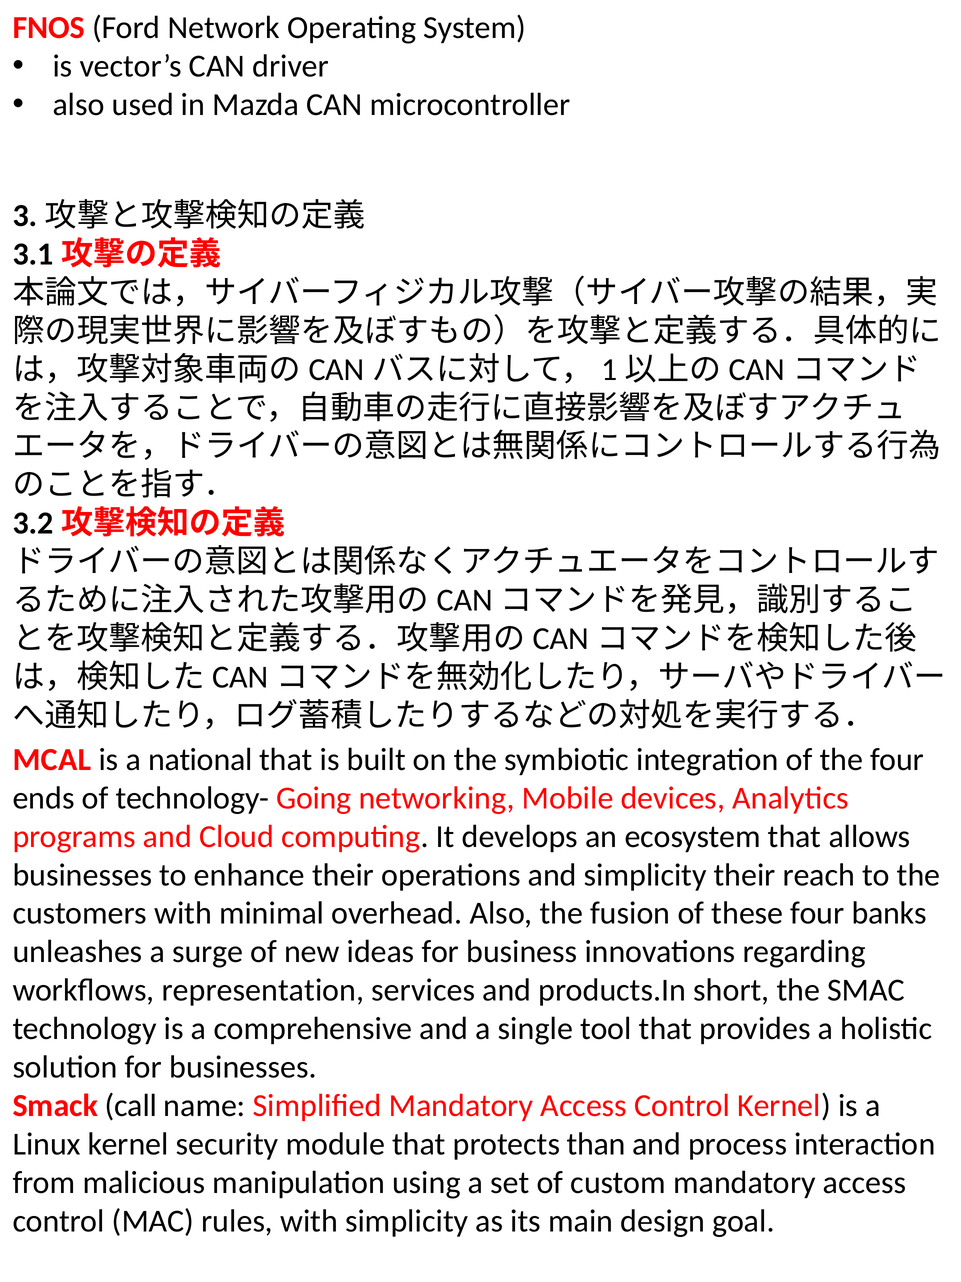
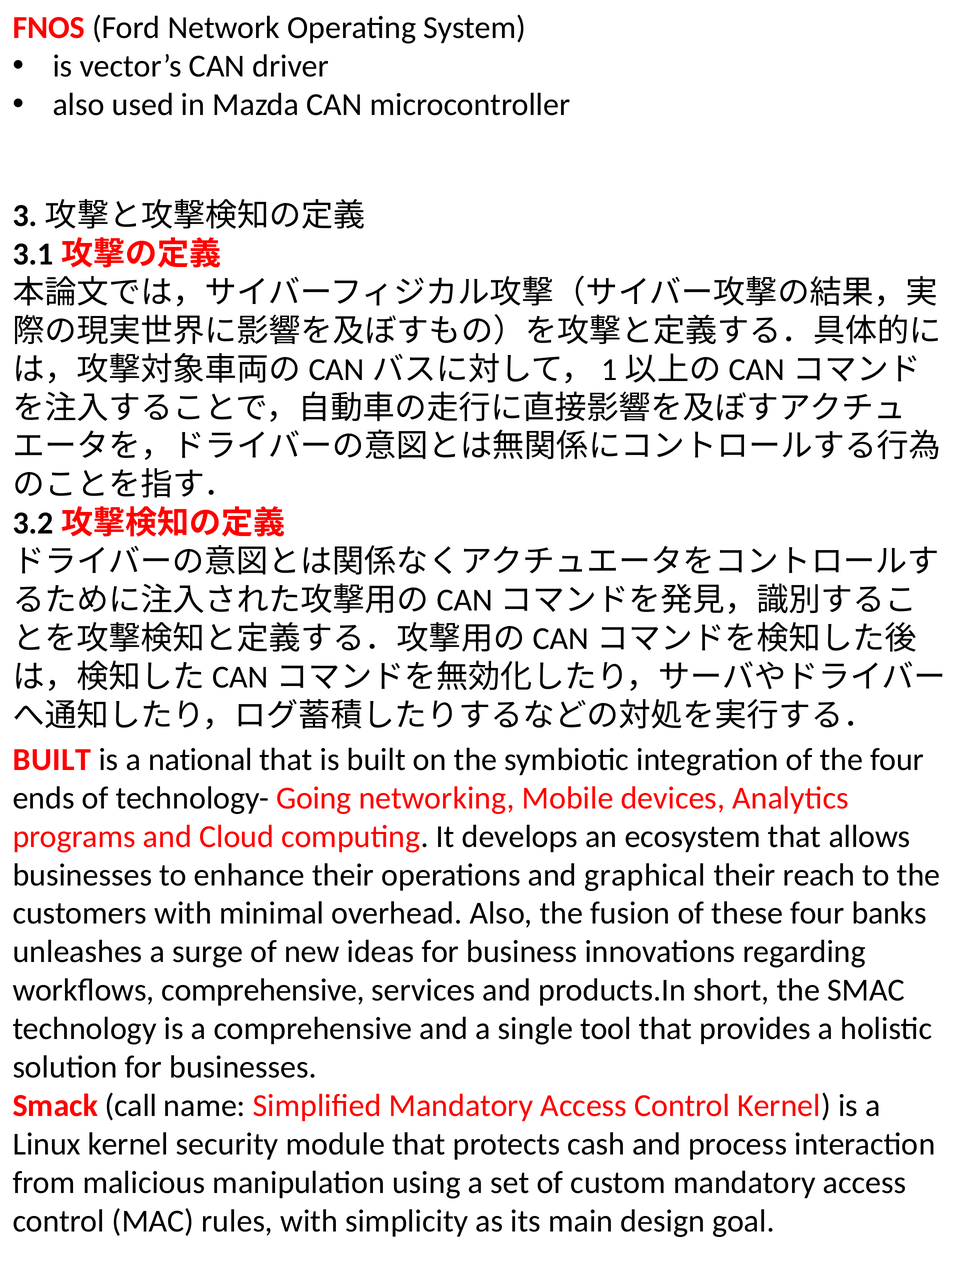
MCAL at (52, 759): MCAL -> BUILT
and simplicity: simplicity -> graphical
workflows representation: representation -> comprehensive
than: than -> cash
